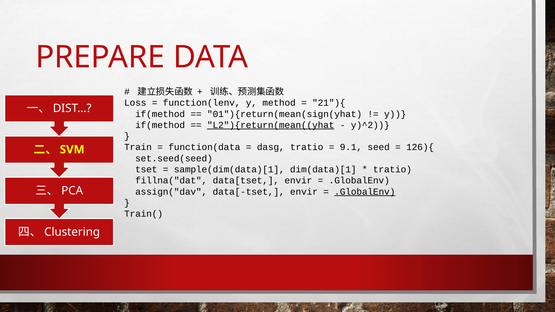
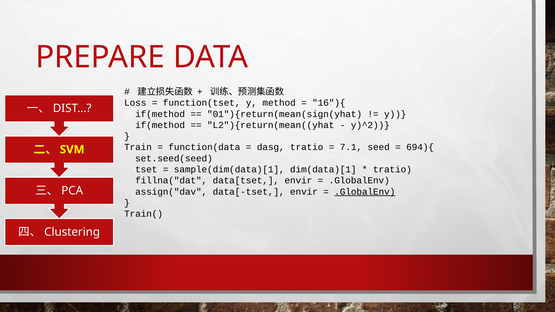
function(lenv: function(lenv -> function(tset
21"){: 21"){ -> 16"){
L2"){return(mean((yhat underline: present -> none
9.1: 9.1 -> 7.1
126){: 126){ -> 694){
